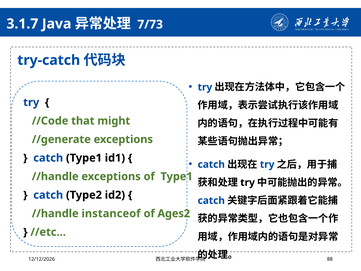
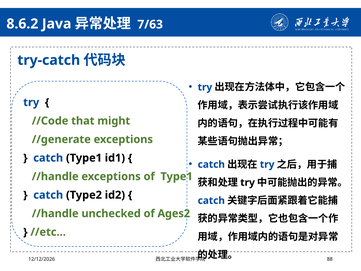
3.1.7: 3.1.7 -> 8.6.2
7/73: 7/73 -> 7/63
instanceof: instanceof -> unchecked
